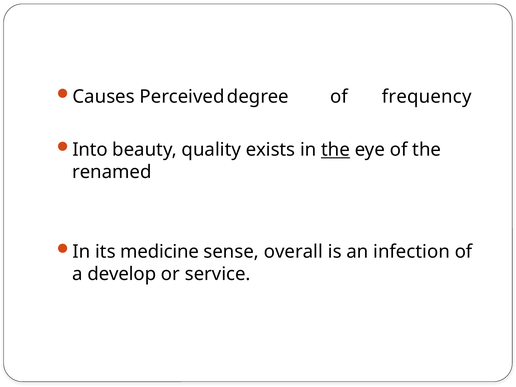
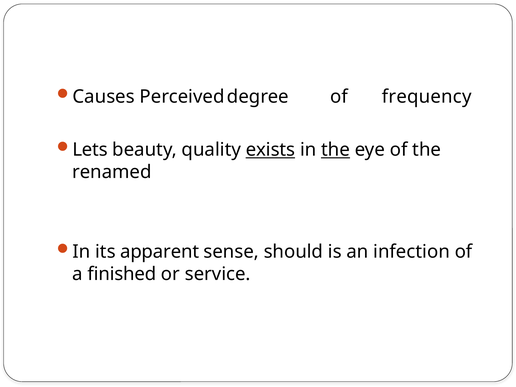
Into: Into -> Lets
exists underline: none -> present
medicine: medicine -> apparent
overall: overall -> should
develop: develop -> finished
